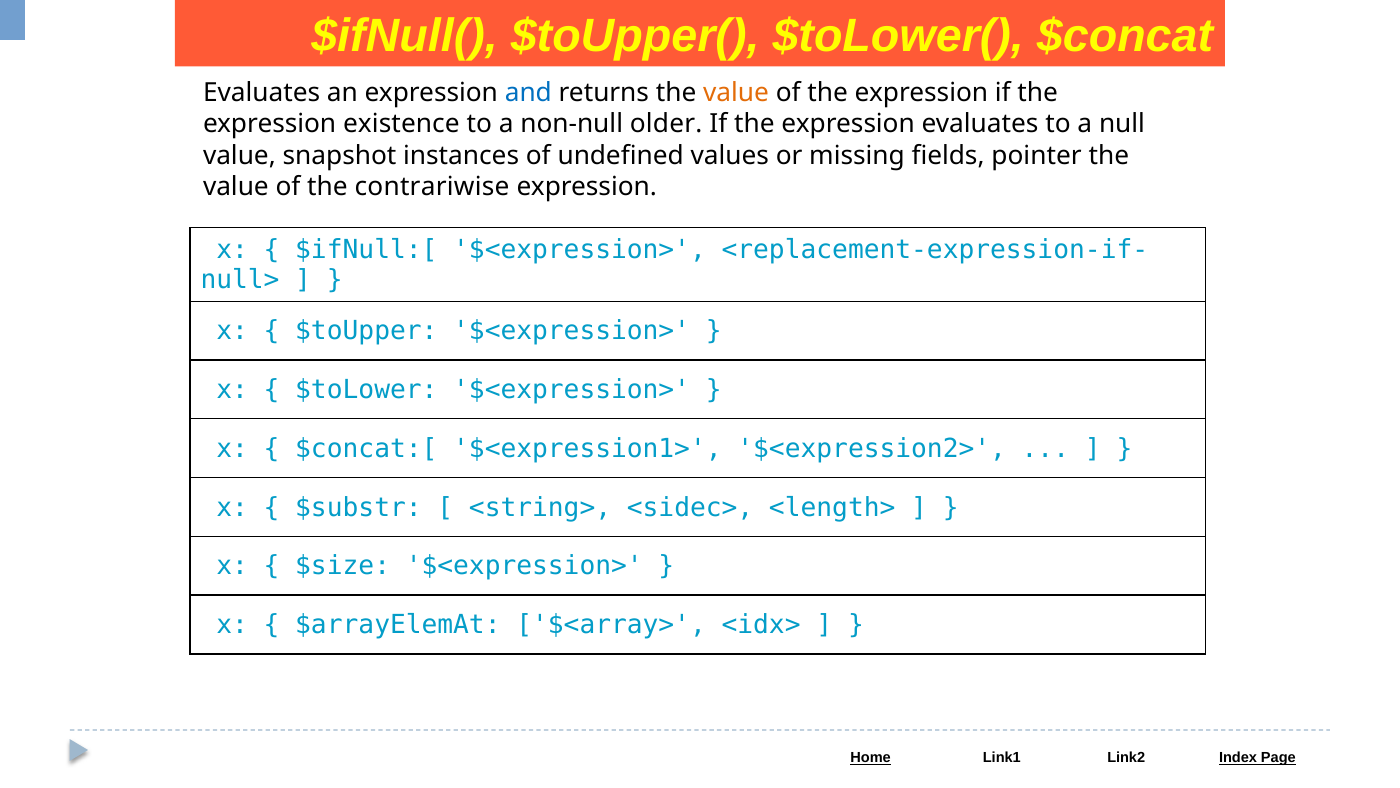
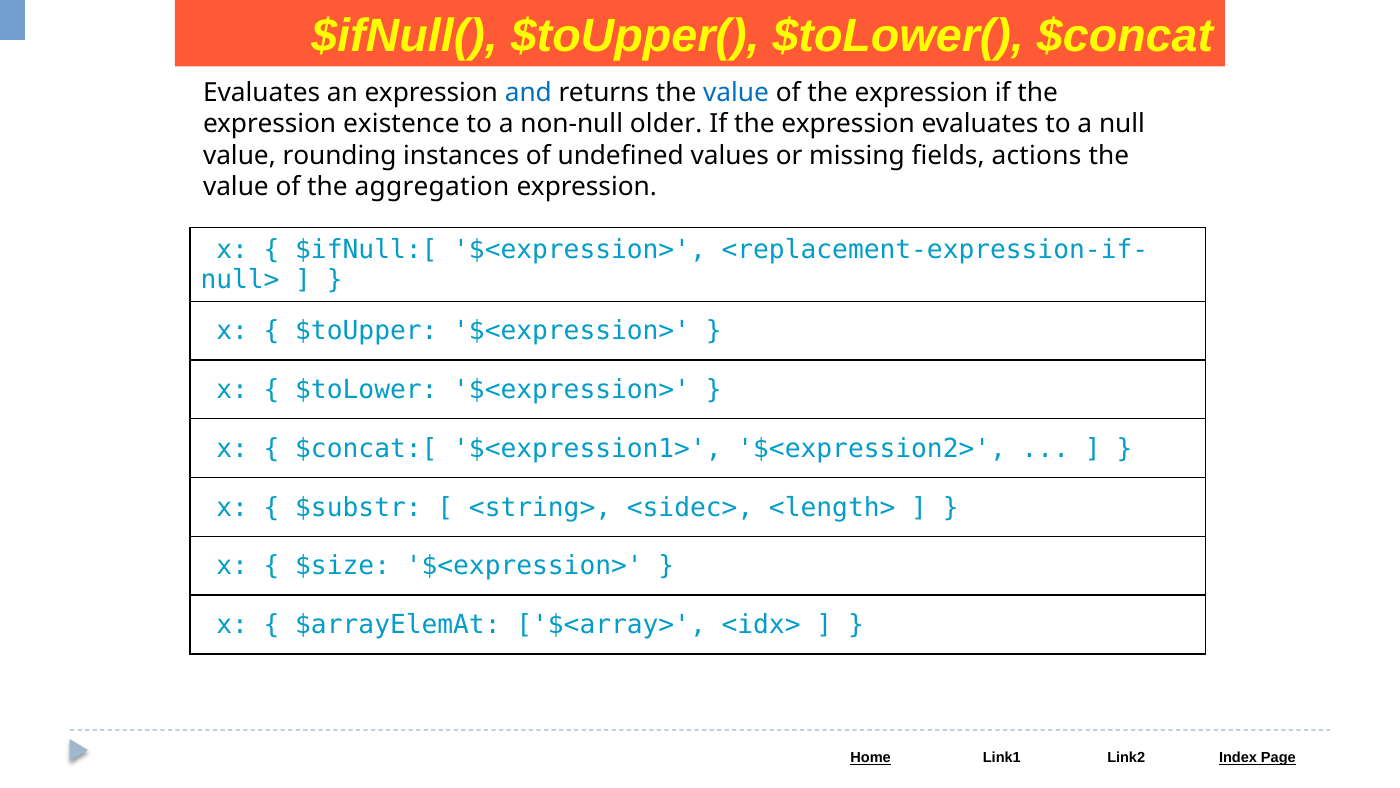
value at (736, 93) colour: orange -> blue
snapshot: snapshot -> rounding
pointer: pointer -> actions
contrariwise: contrariwise -> aggregation
